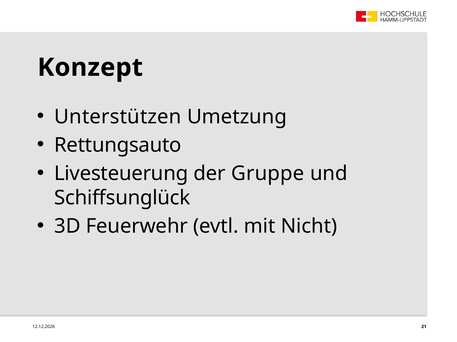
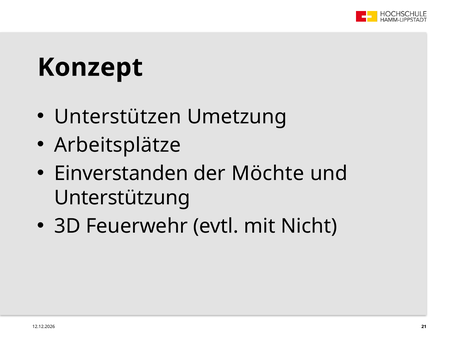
Rettungsauto: Rettungsauto -> Arbeitsplätze
Livesteuerung: Livesteuerung -> Einverstanden
Gruppe: Gruppe -> Möchte
Schiffsunglück: Schiffsunglück -> Unterstützung
